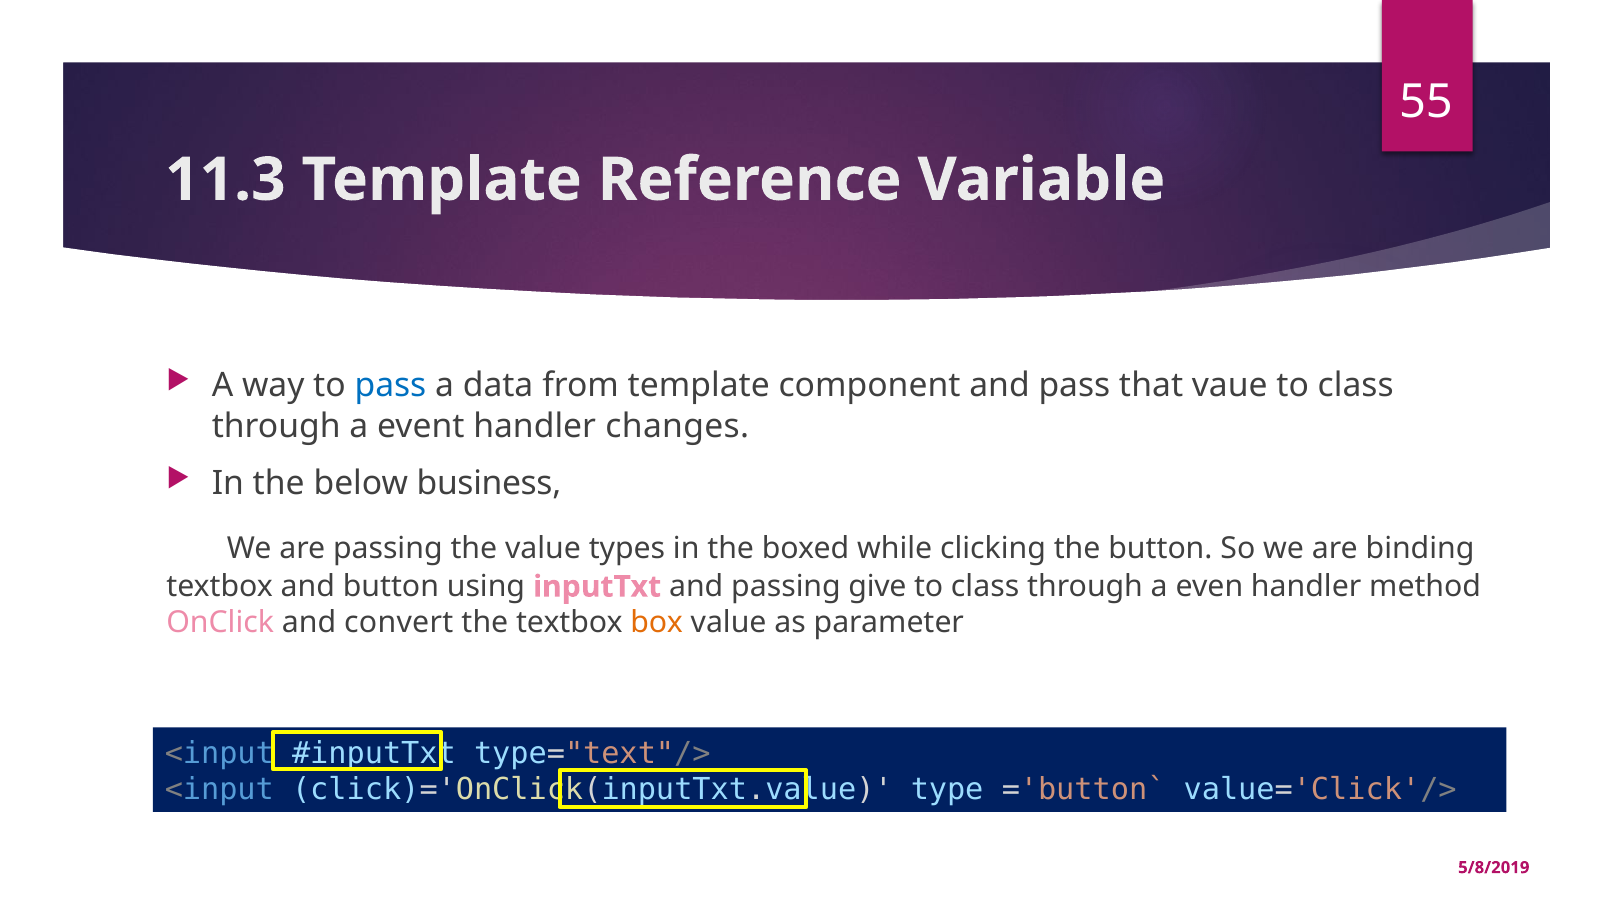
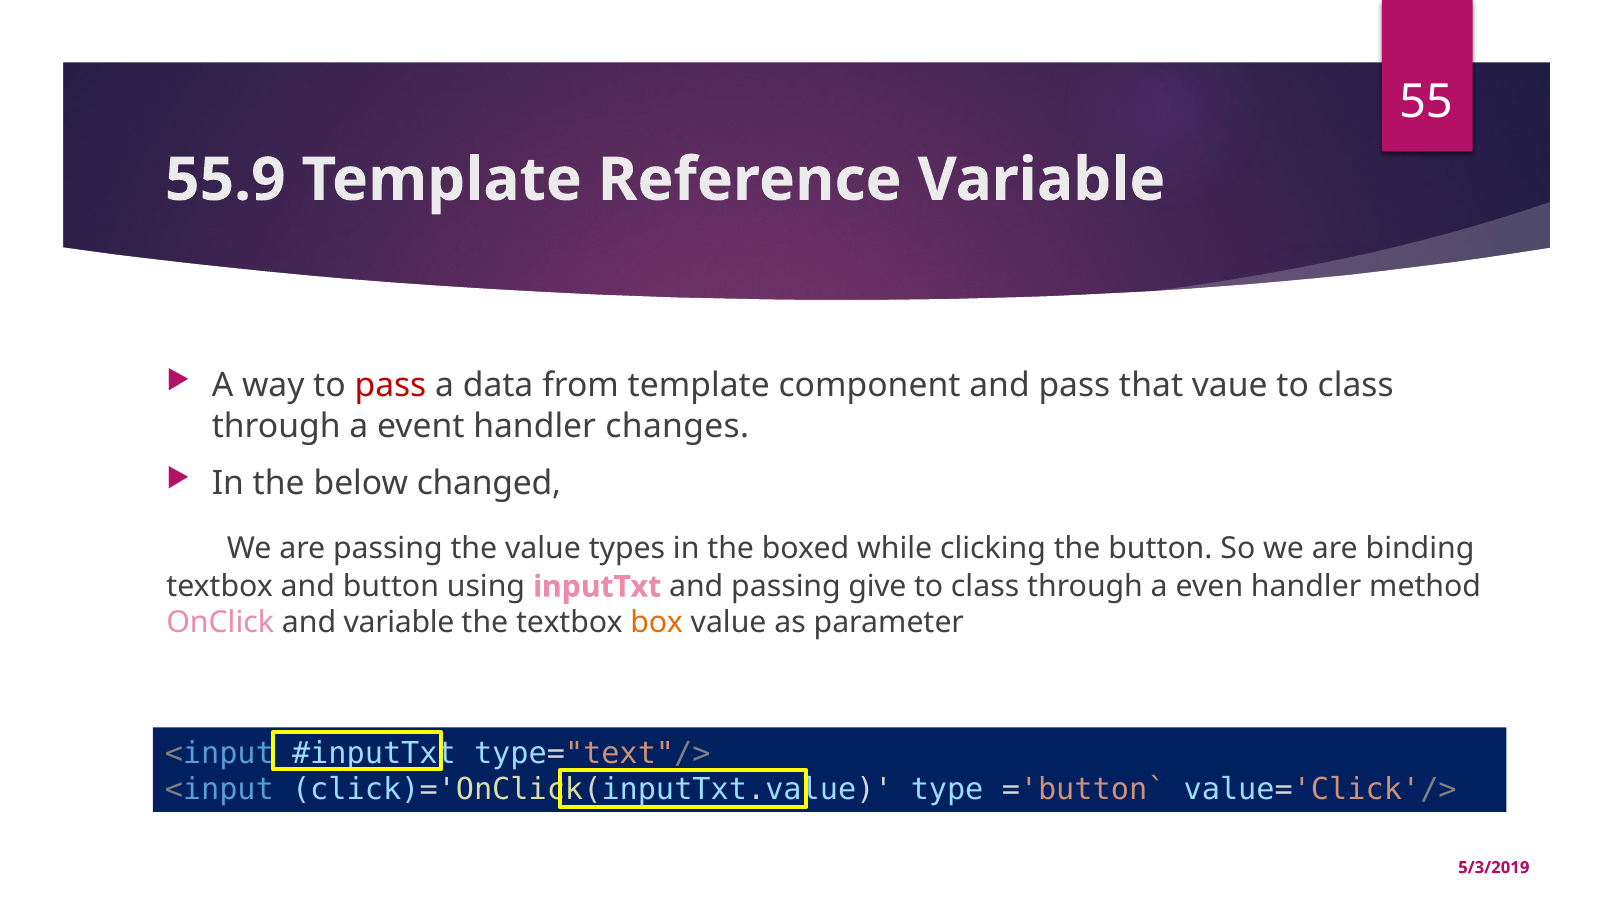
11.3: 11.3 -> 55.9
pass at (390, 386) colour: blue -> red
business: business -> changed
and convert: convert -> variable
5/8/2019: 5/8/2019 -> 5/3/2019
